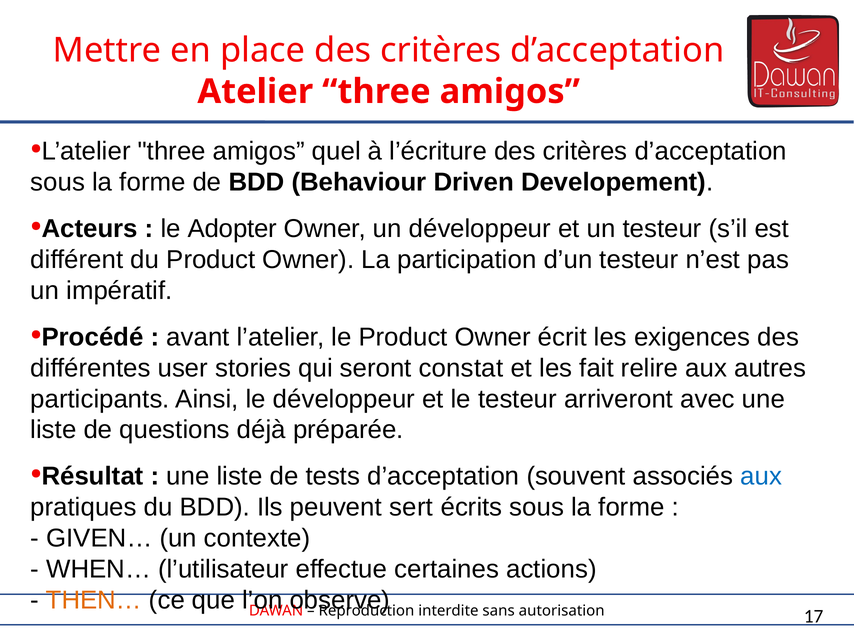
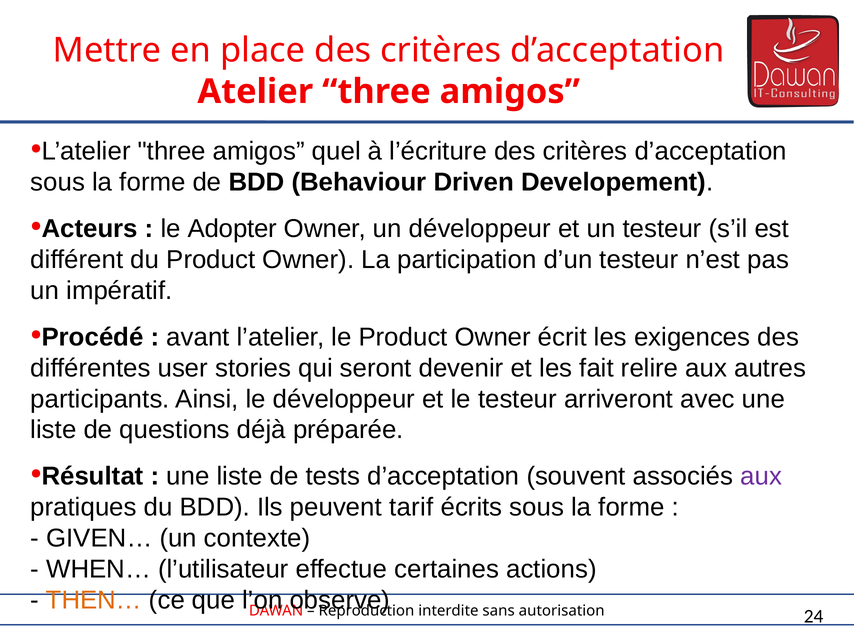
constat: constat -> devenir
aux at (761, 477) colour: blue -> purple
sert: sert -> tarif
17: 17 -> 24
